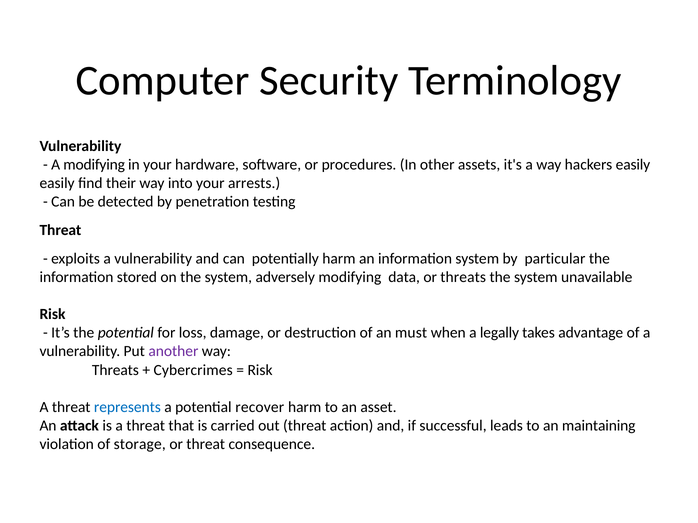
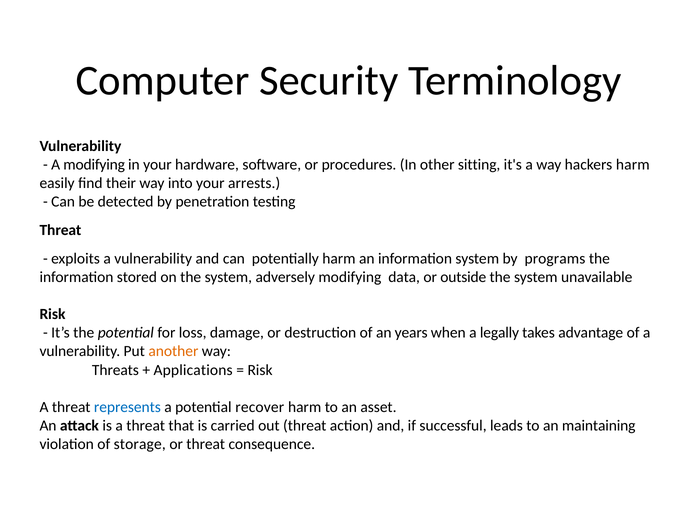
assets: assets -> sitting
hackers easily: easily -> harm
particular: particular -> programs
or threats: threats -> outside
must: must -> years
another colour: purple -> orange
Cybercrimes: Cybercrimes -> Applications
